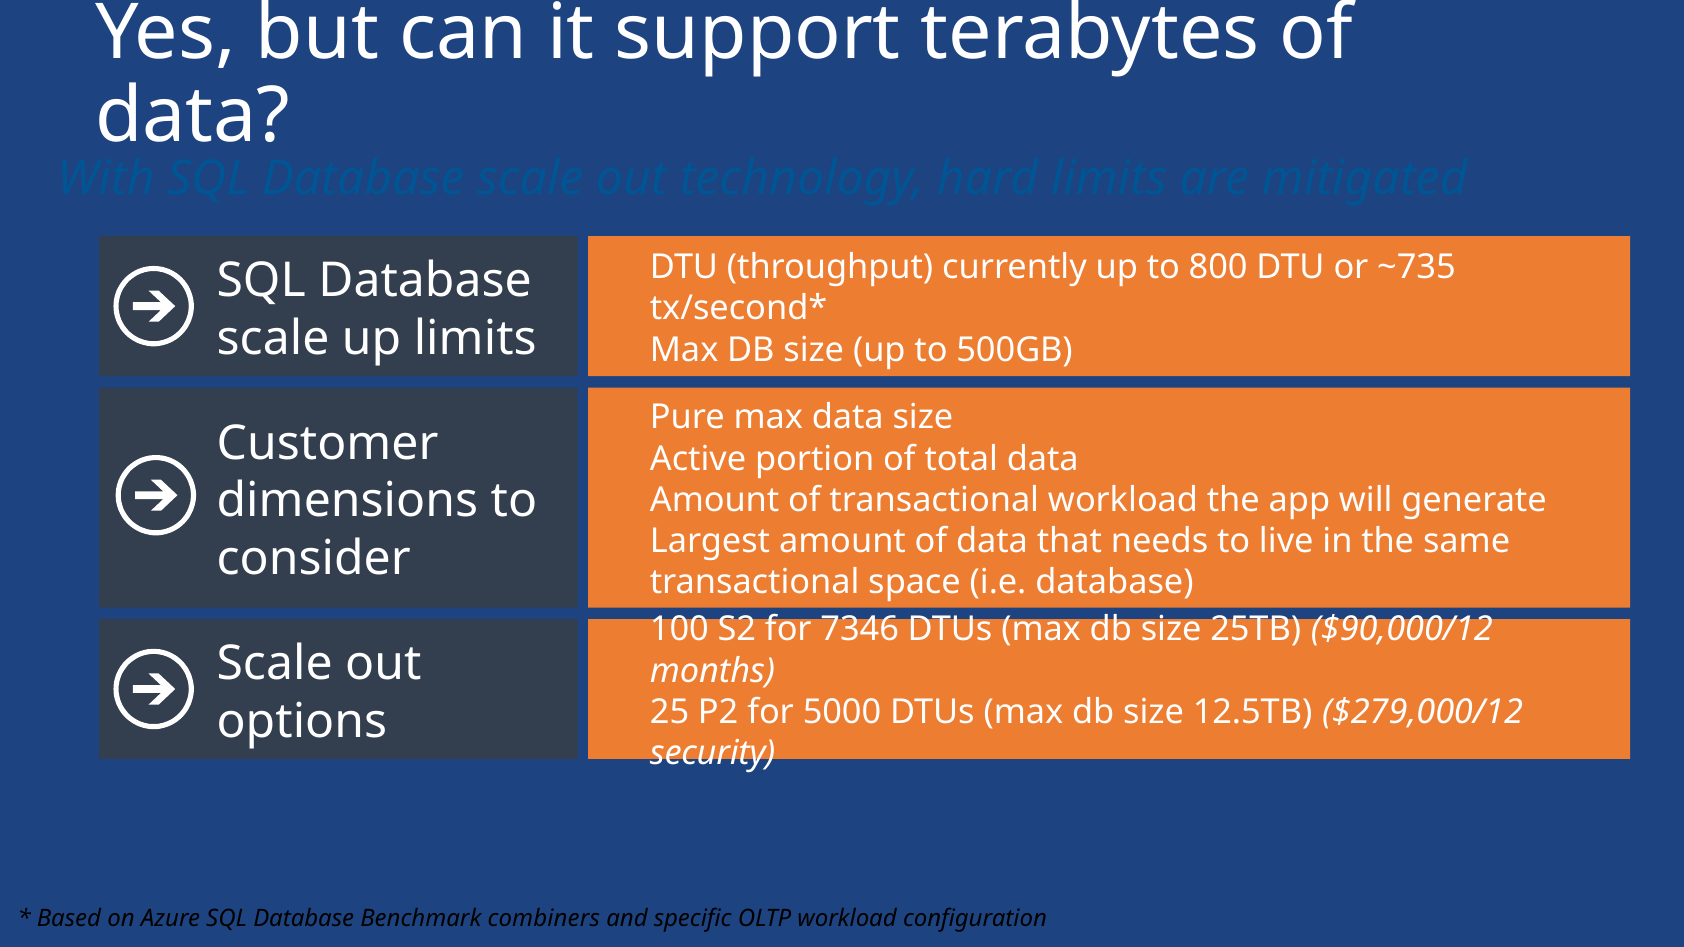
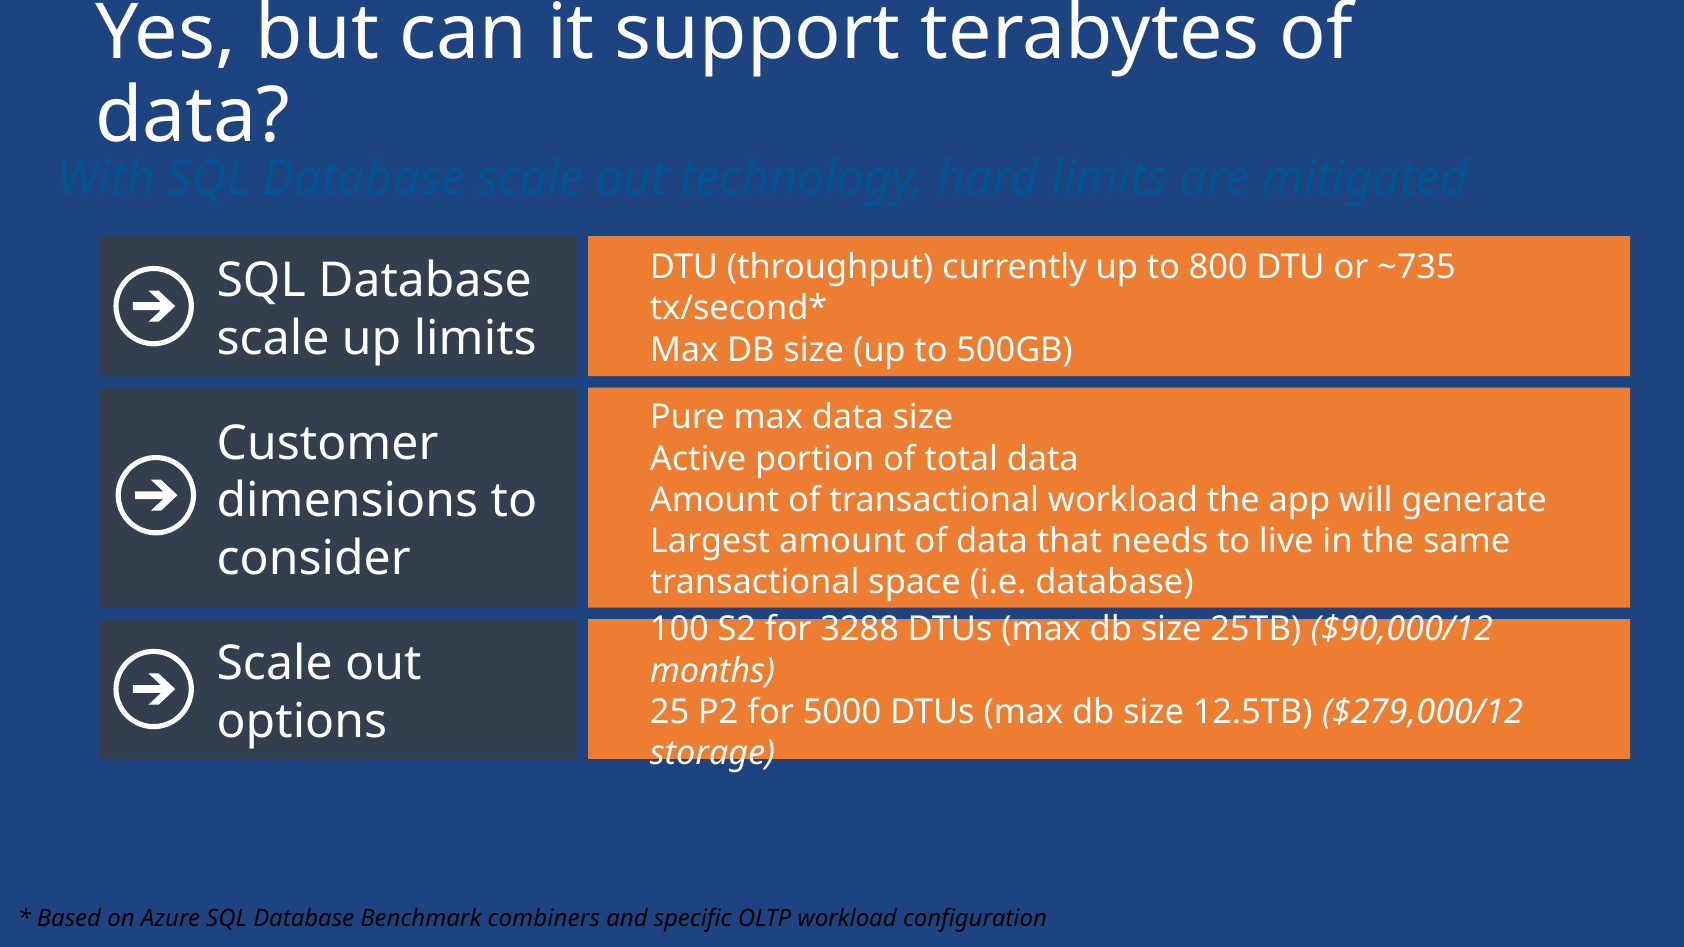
7346: 7346 -> 3288
security: security -> storage
